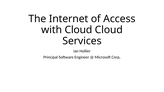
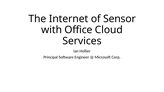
Access: Access -> Sensor
with Cloud: Cloud -> Office
